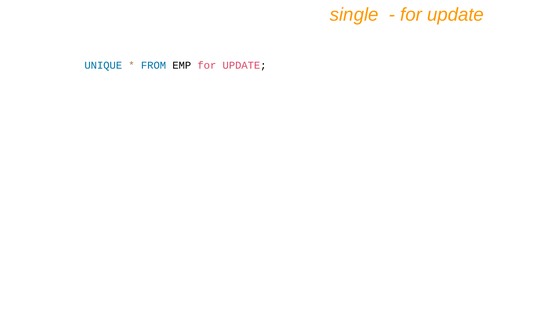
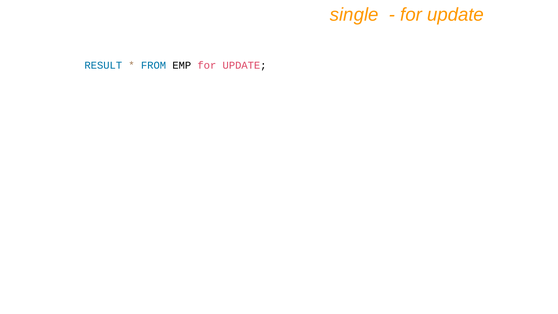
UNIQUE: UNIQUE -> RESULT
